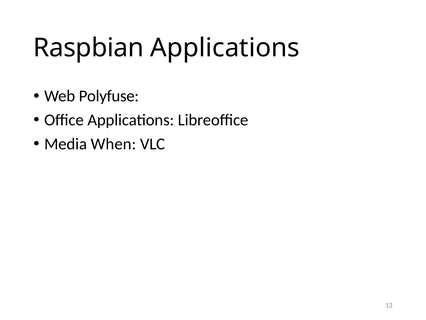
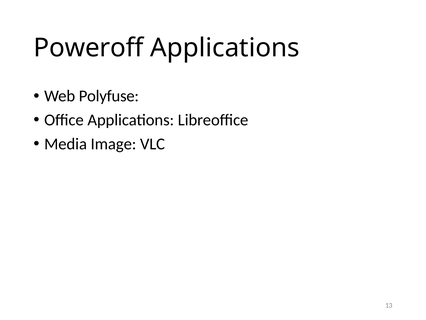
Raspbian: Raspbian -> Poweroff
When: When -> Image
